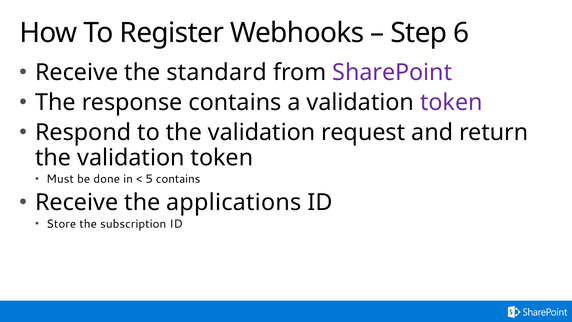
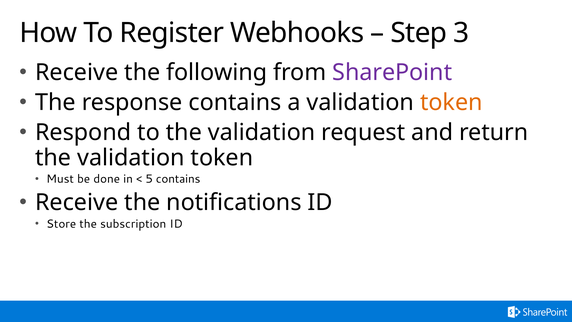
6: 6 -> 3
standard: standard -> following
token at (451, 102) colour: purple -> orange
applications: applications -> notifications
